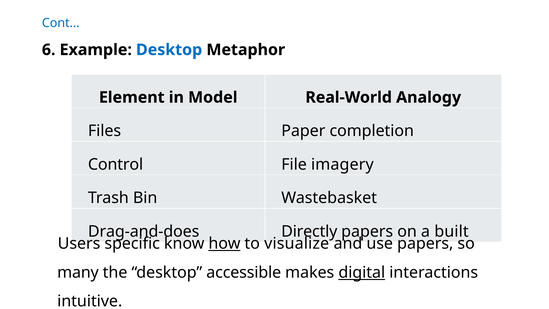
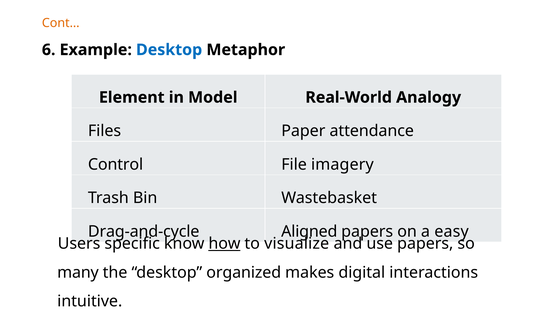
Cont… colour: blue -> orange
completion: completion -> attendance
Drag-and-does: Drag-and-does -> Drag-and-cycle
Directly: Directly -> Aligned
built: built -> easy
accessible: accessible -> organized
digital underline: present -> none
